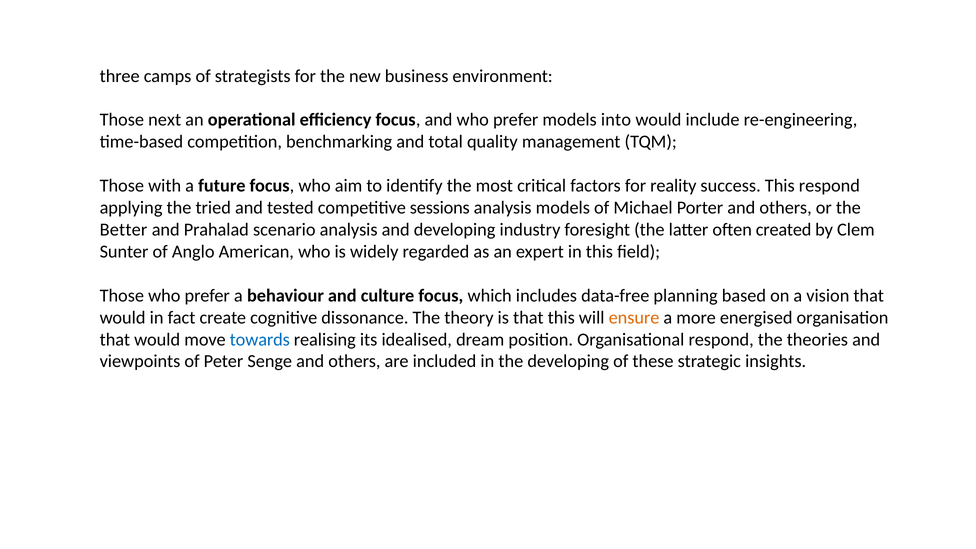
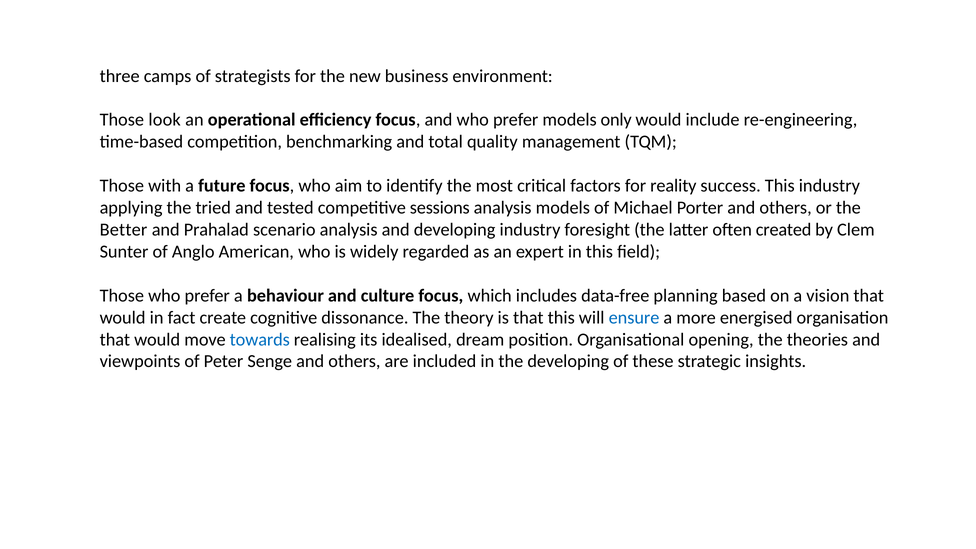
next: next -> look
into: into -> only
This respond: respond -> industry
ensure colour: orange -> blue
Organisational respond: respond -> opening
